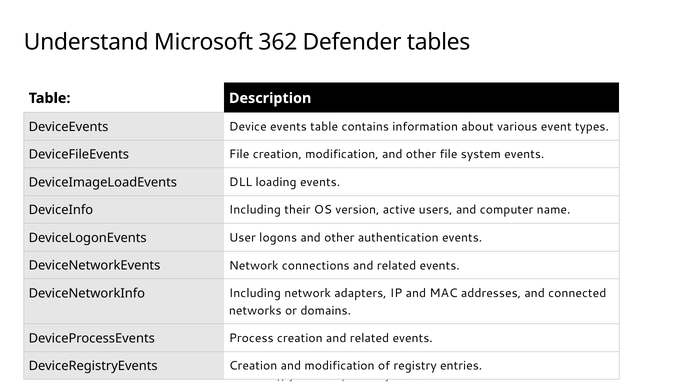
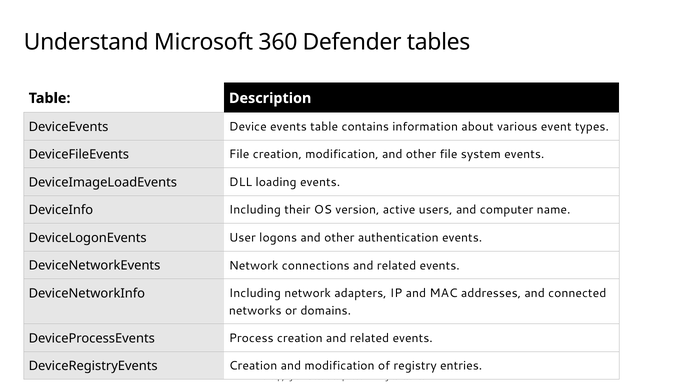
362: 362 -> 360
